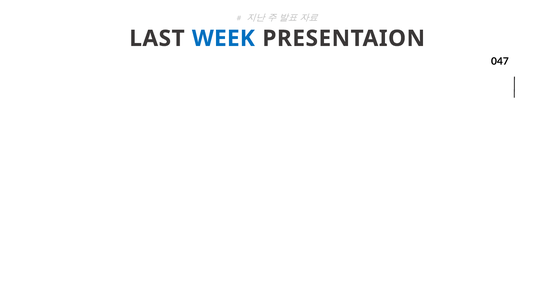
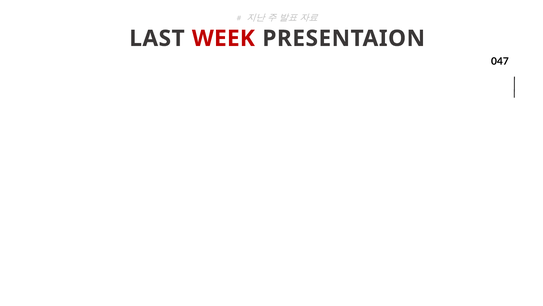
WEEK colour: blue -> red
